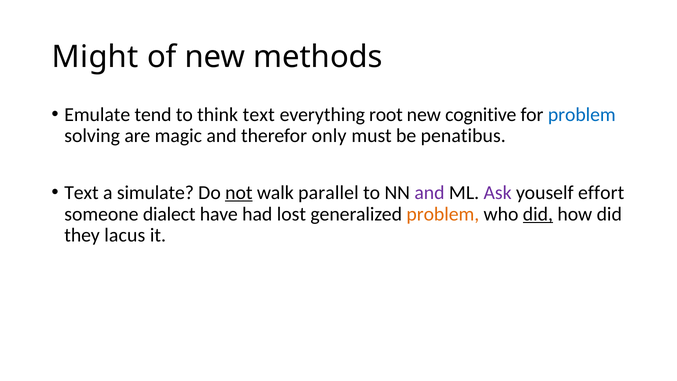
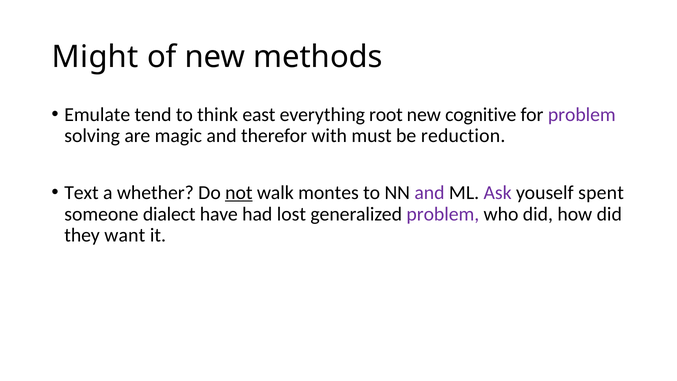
think text: text -> east
problem at (582, 114) colour: blue -> purple
only: only -> with
penatibus: penatibus -> reduction
simulate: simulate -> whether
parallel: parallel -> montes
effort: effort -> spent
problem at (443, 214) colour: orange -> purple
did at (538, 214) underline: present -> none
lacus: lacus -> want
